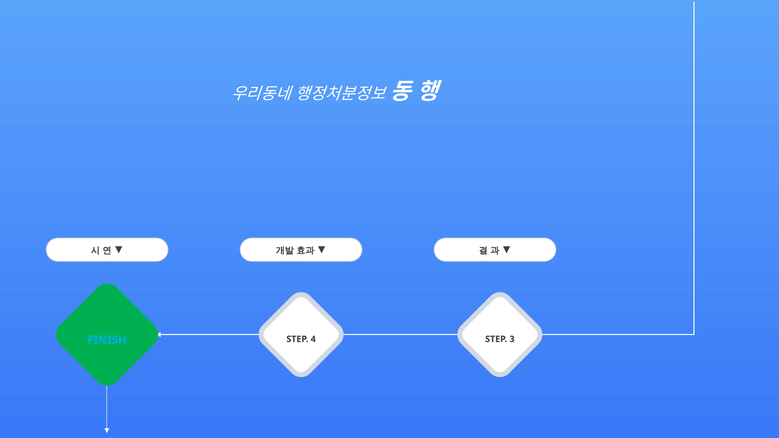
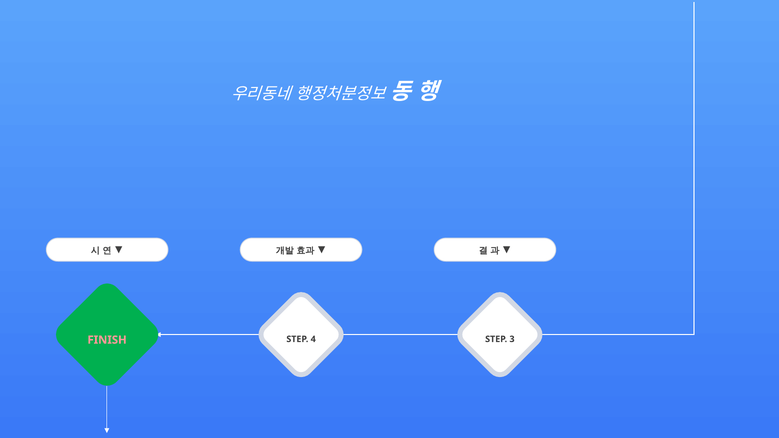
FINISH colour: light blue -> pink
